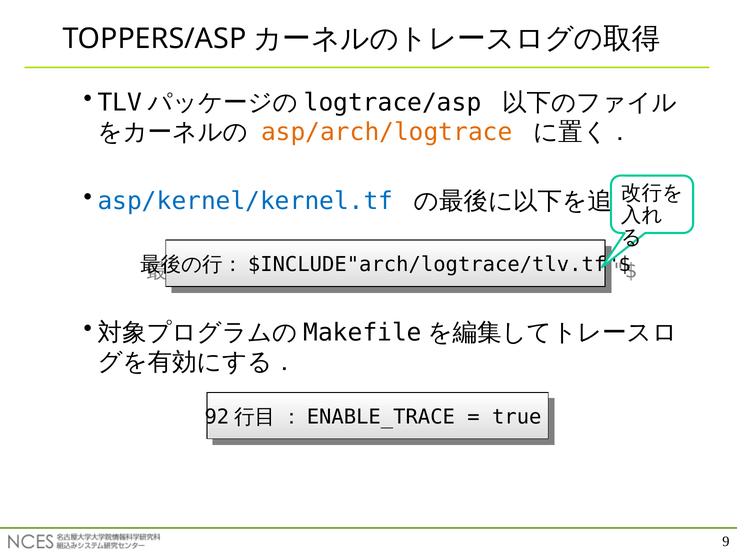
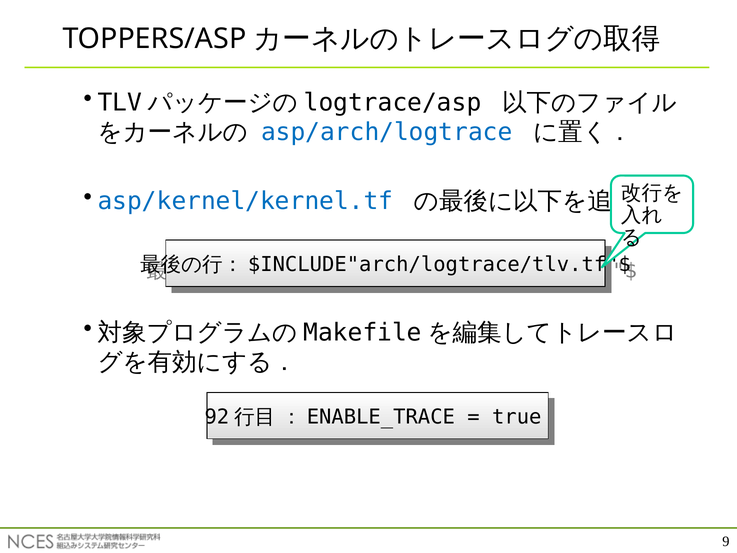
asp/arch/logtrace colour: orange -> blue
